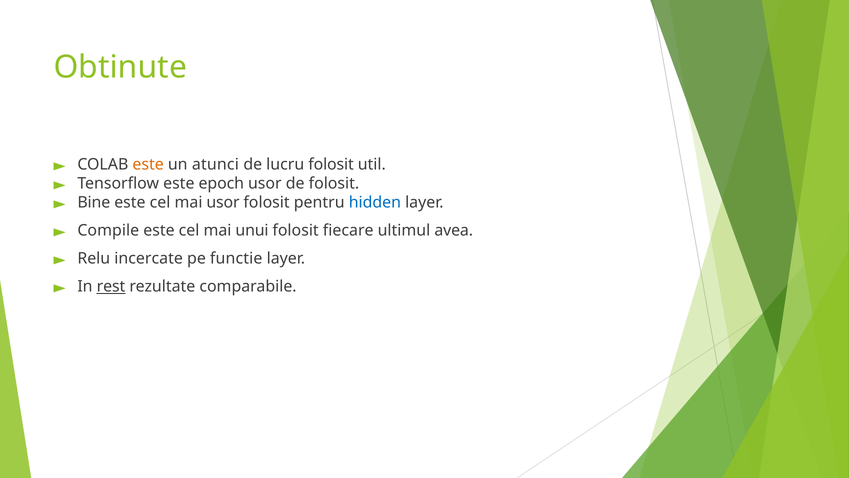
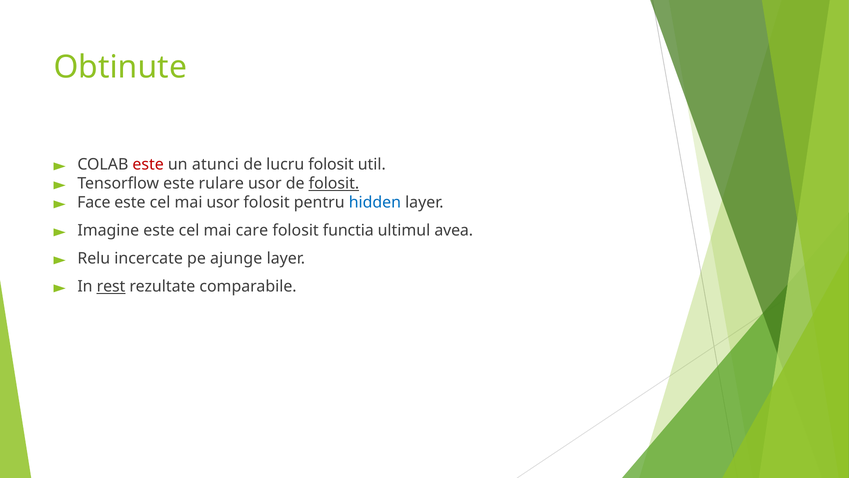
este at (148, 164) colour: orange -> red
epoch: epoch -> rulare
folosit at (334, 183) underline: none -> present
Bine: Bine -> Face
Compile: Compile -> Imagine
unui: unui -> care
fiecare: fiecare -> functia
functie: functie -> ajunge
